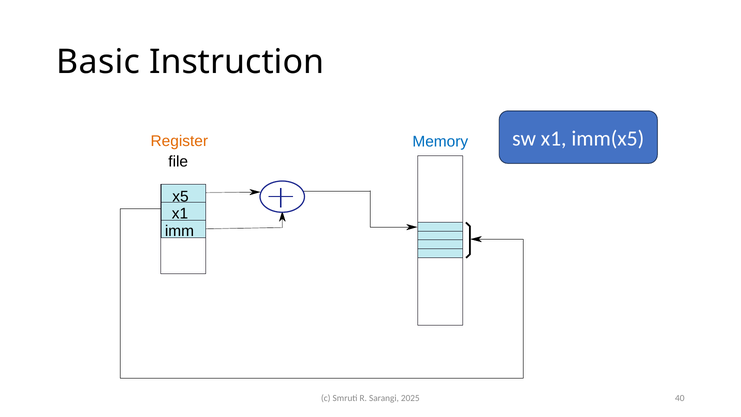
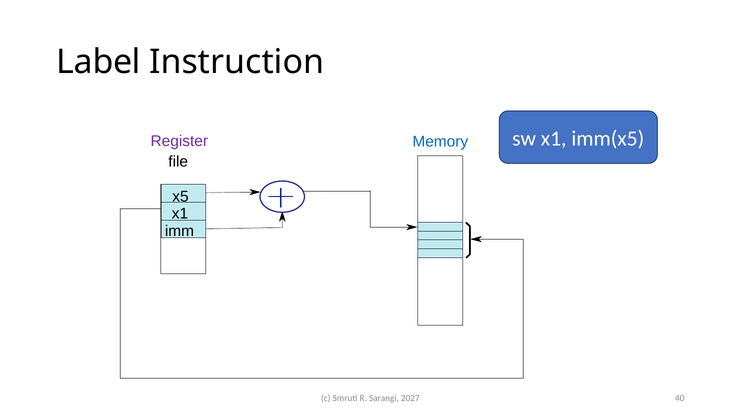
Basic: Basic -> Label
Register colour: orange -> purple
2025: 2025 -> 2027
